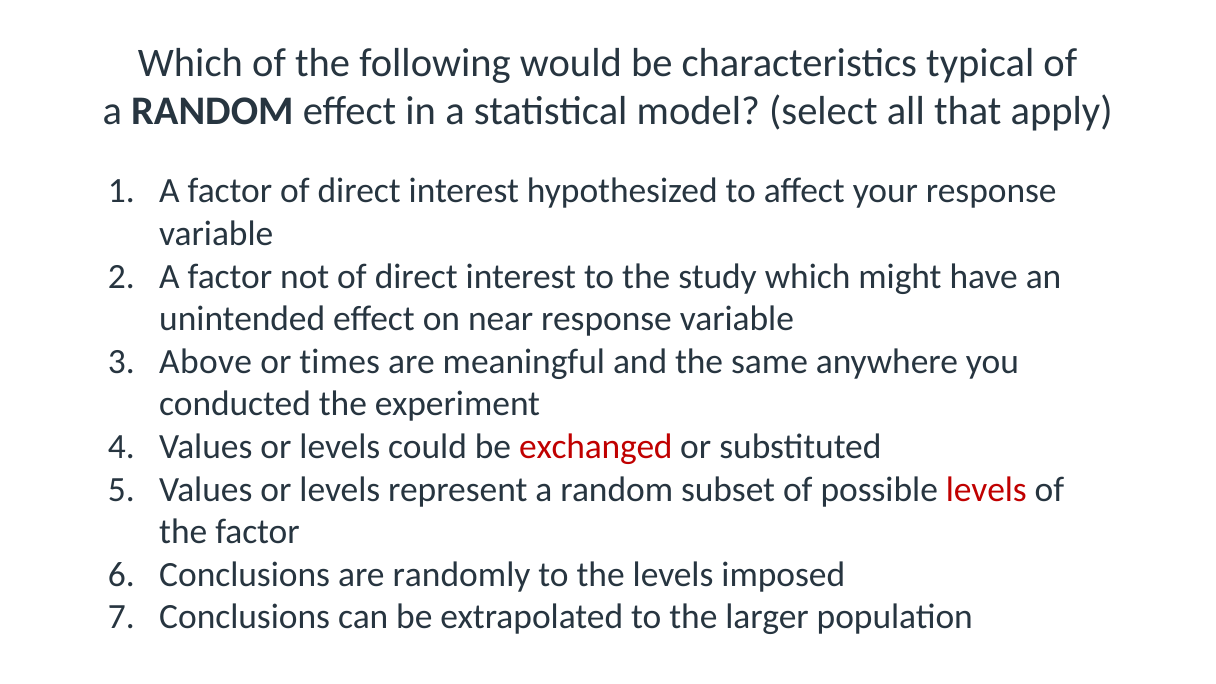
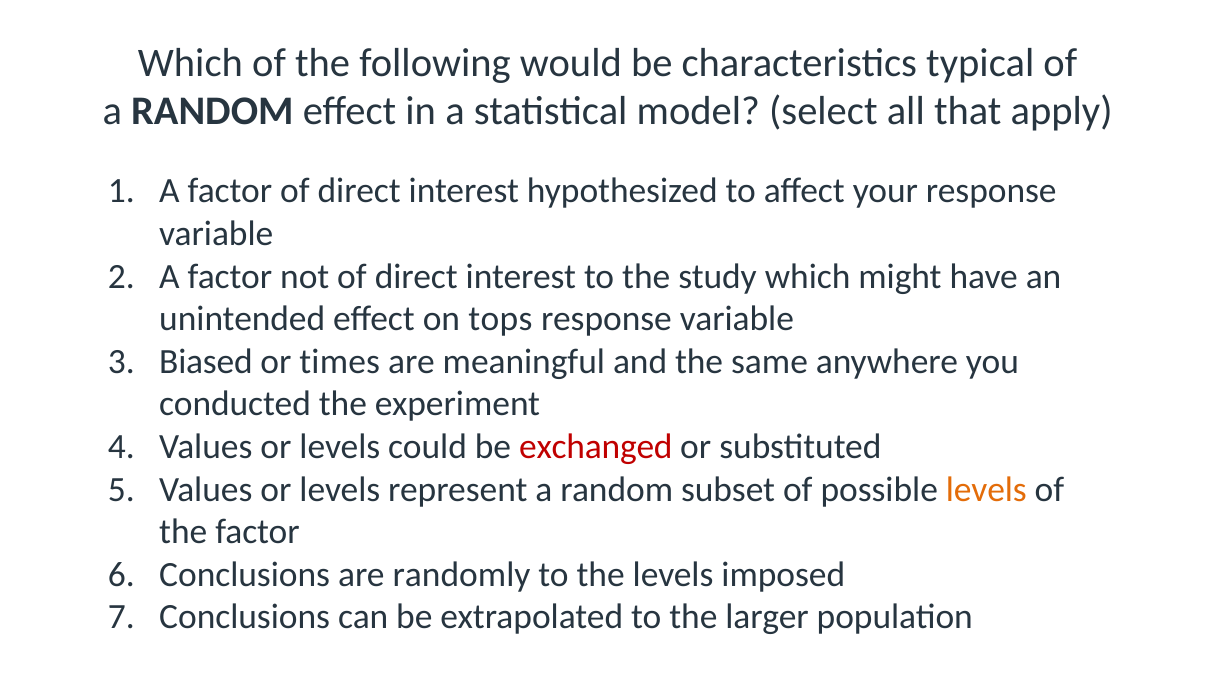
near: near -> tops
Above: Above -> Biased
levels at (986, 489) colour: red -> orange
